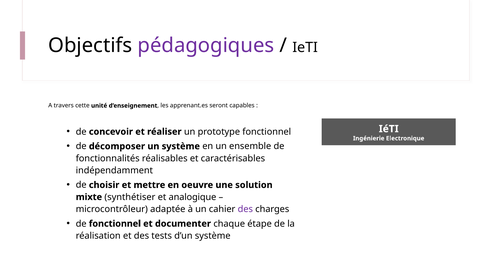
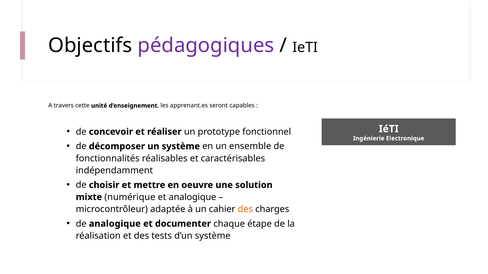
synthétiser: synthétiser -> numérique
des at (245, 209) colour: purple -> orange
de fonctionnel: fonctionnel -> analogique
